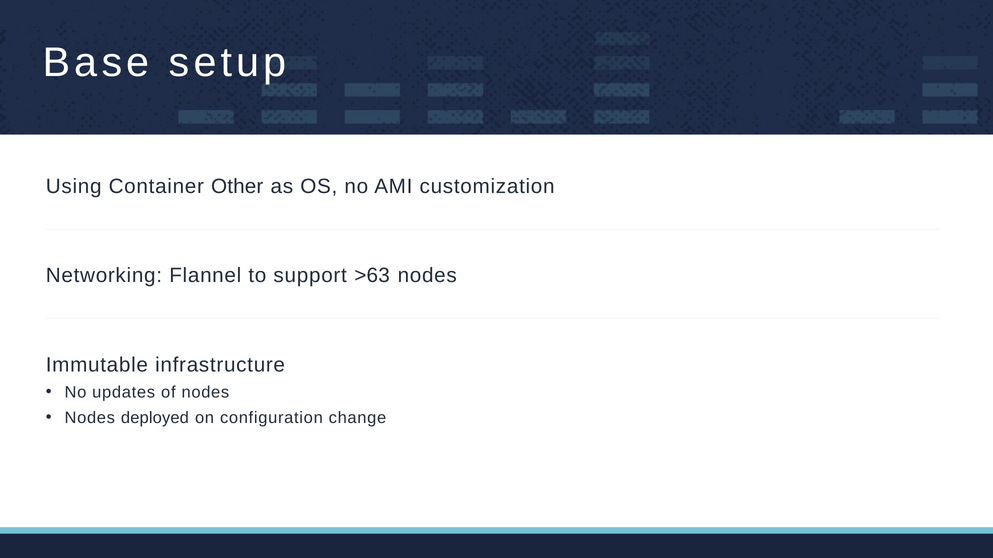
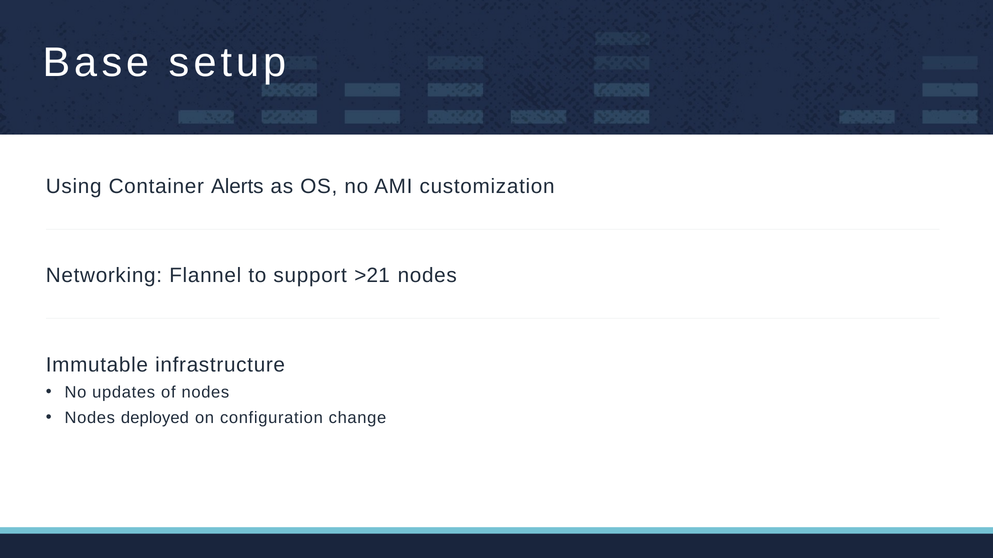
Other: Other -> Alerts
>63: >63 -> >21
